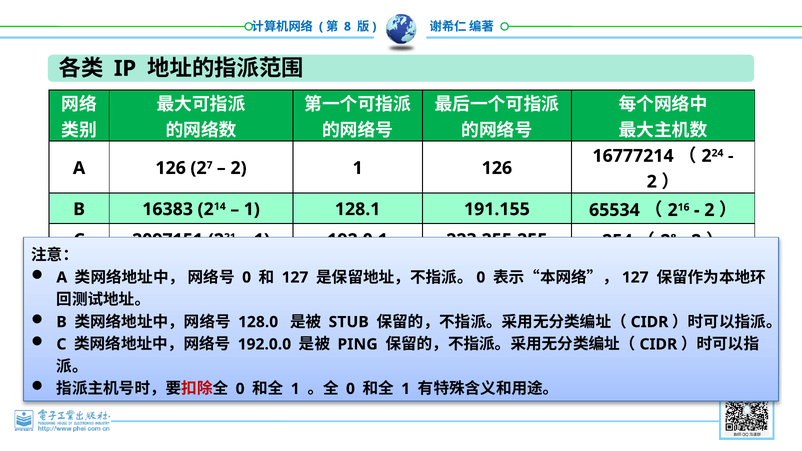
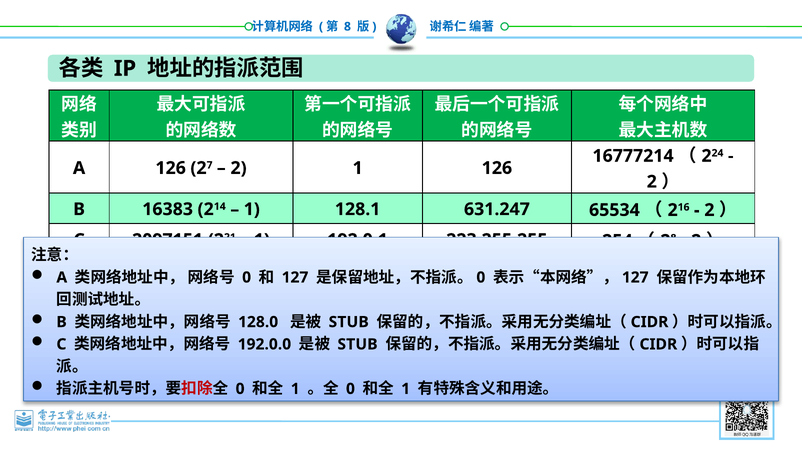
191.155: 191.155 -> 631.247
PING at (358, 344): PING -> STUB
